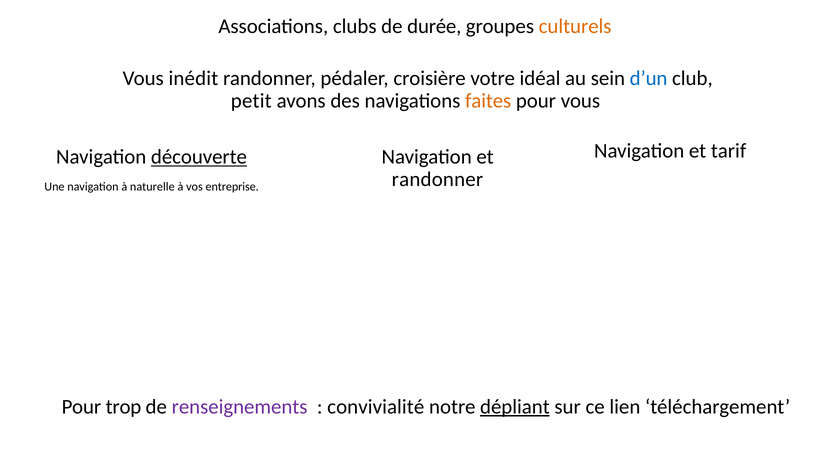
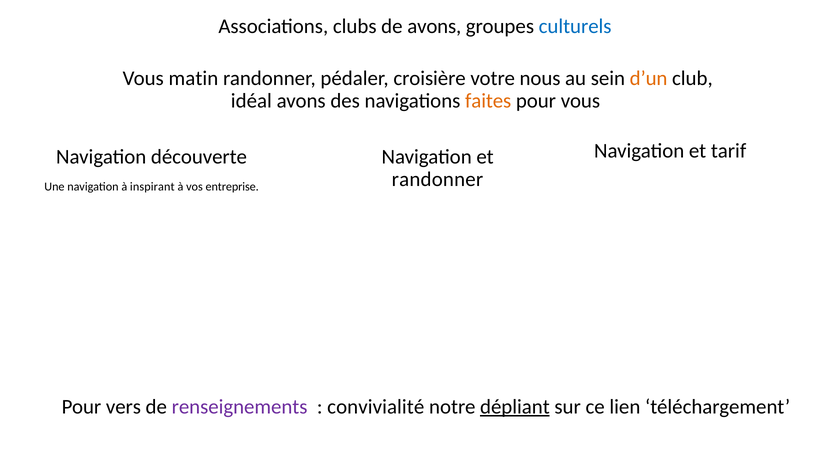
de durée: durée -> avons
culturels colour: orange -> blue
inédit: inédit -> matin
idéal: idéal -> nous
d’un colour: blue -> orange
petit: petit -> idéal
découverte underline: present -> none
naturelle: naturelle -> inspirant
trop: trop -> vers
